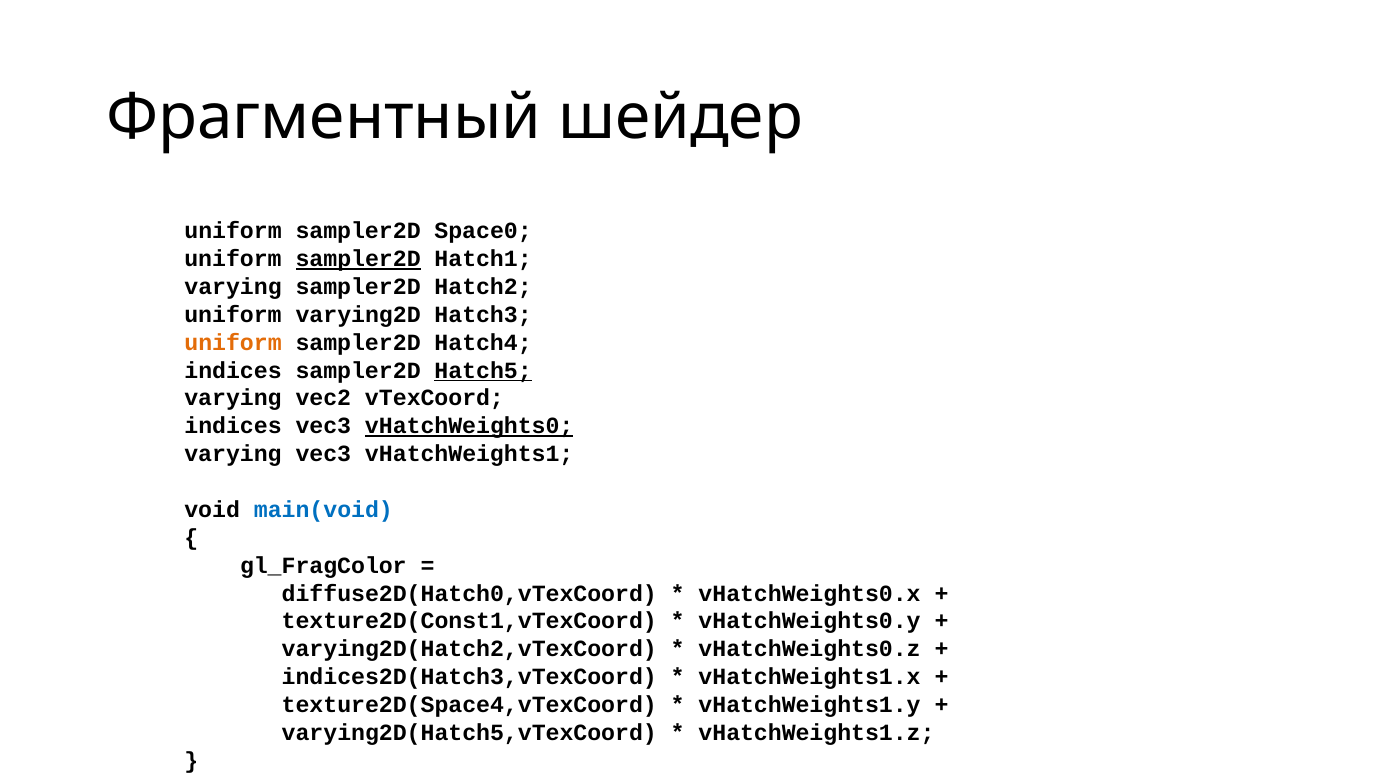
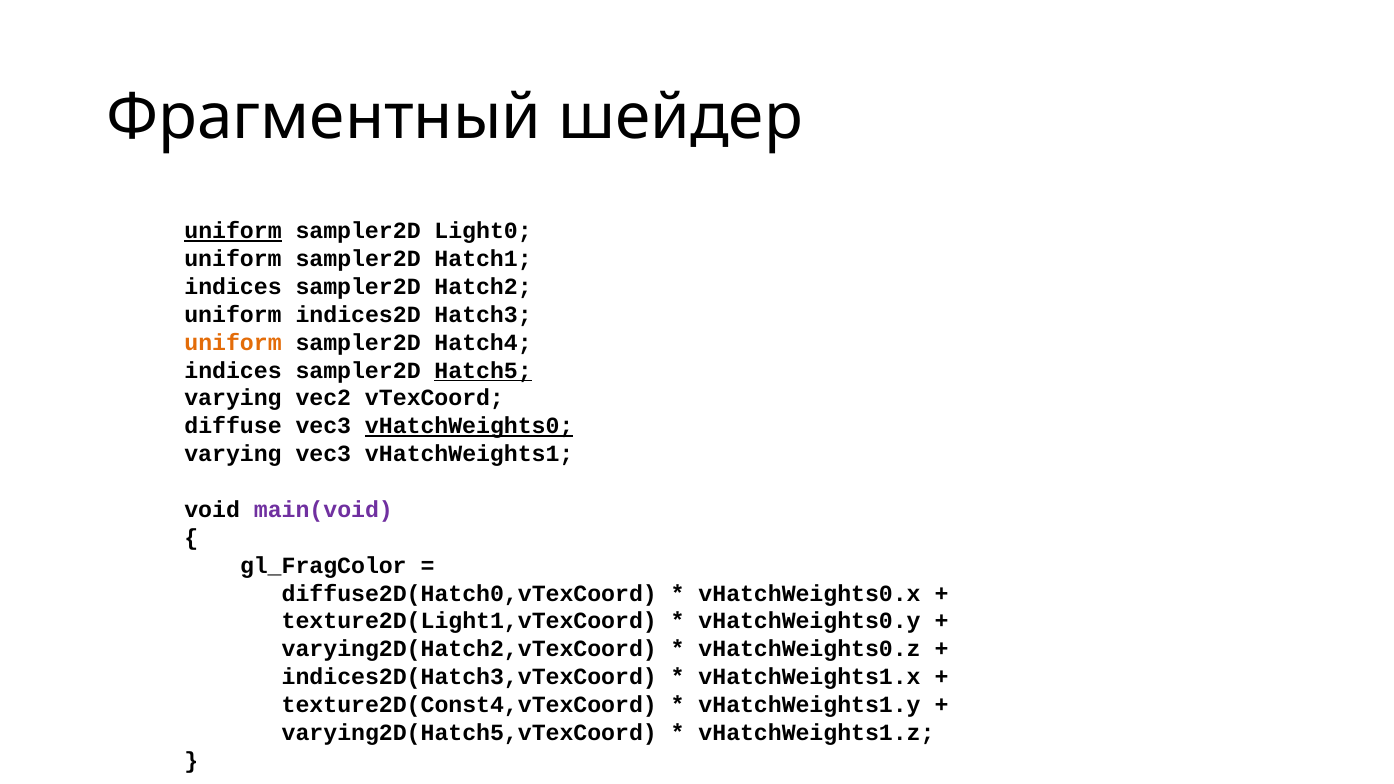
uniform at (233, 231) underline: none -> present
Space0: Space0 -> Light0
sampler2D at (358, 259) underline: present -> none
varying at (233, 287): varying -> indices
varying2D: varying2D -> indices2D
indices at (233, 426): indices -> diffuse
main(void colour: blue -> purple
texture2D(Const1,vTexCoord: texture2D(Const1,vTexCoord -> texture2D(Light1,vTexCoord
texture2D(Space4,vTexCoord: texture2D(Space4,vTexCoord -> texture2D(Const4,vTexCoord
